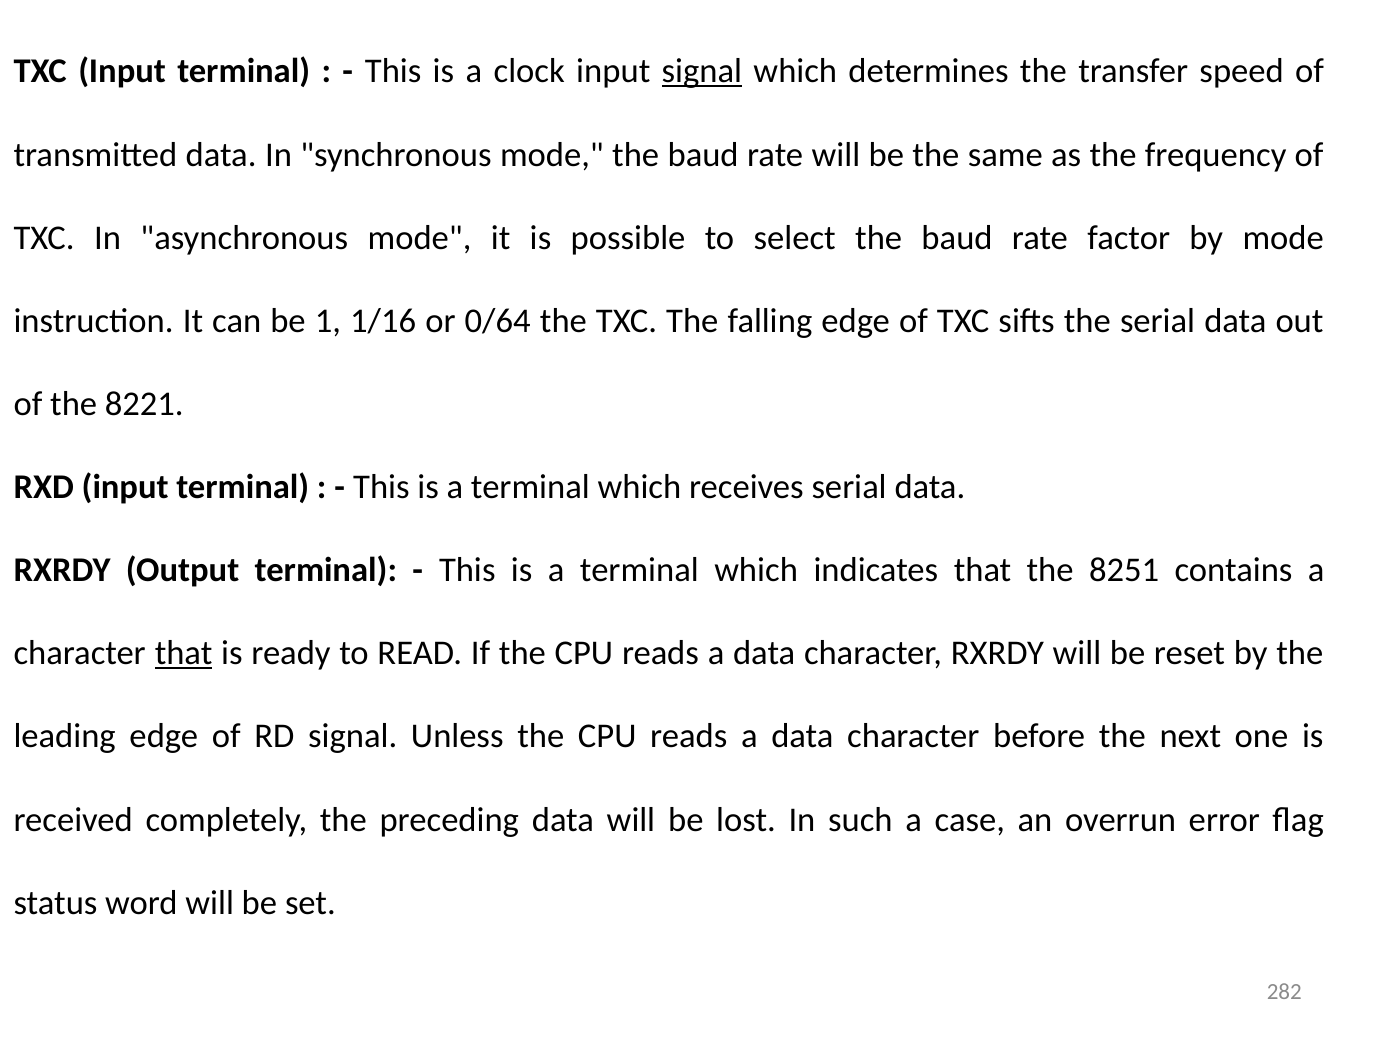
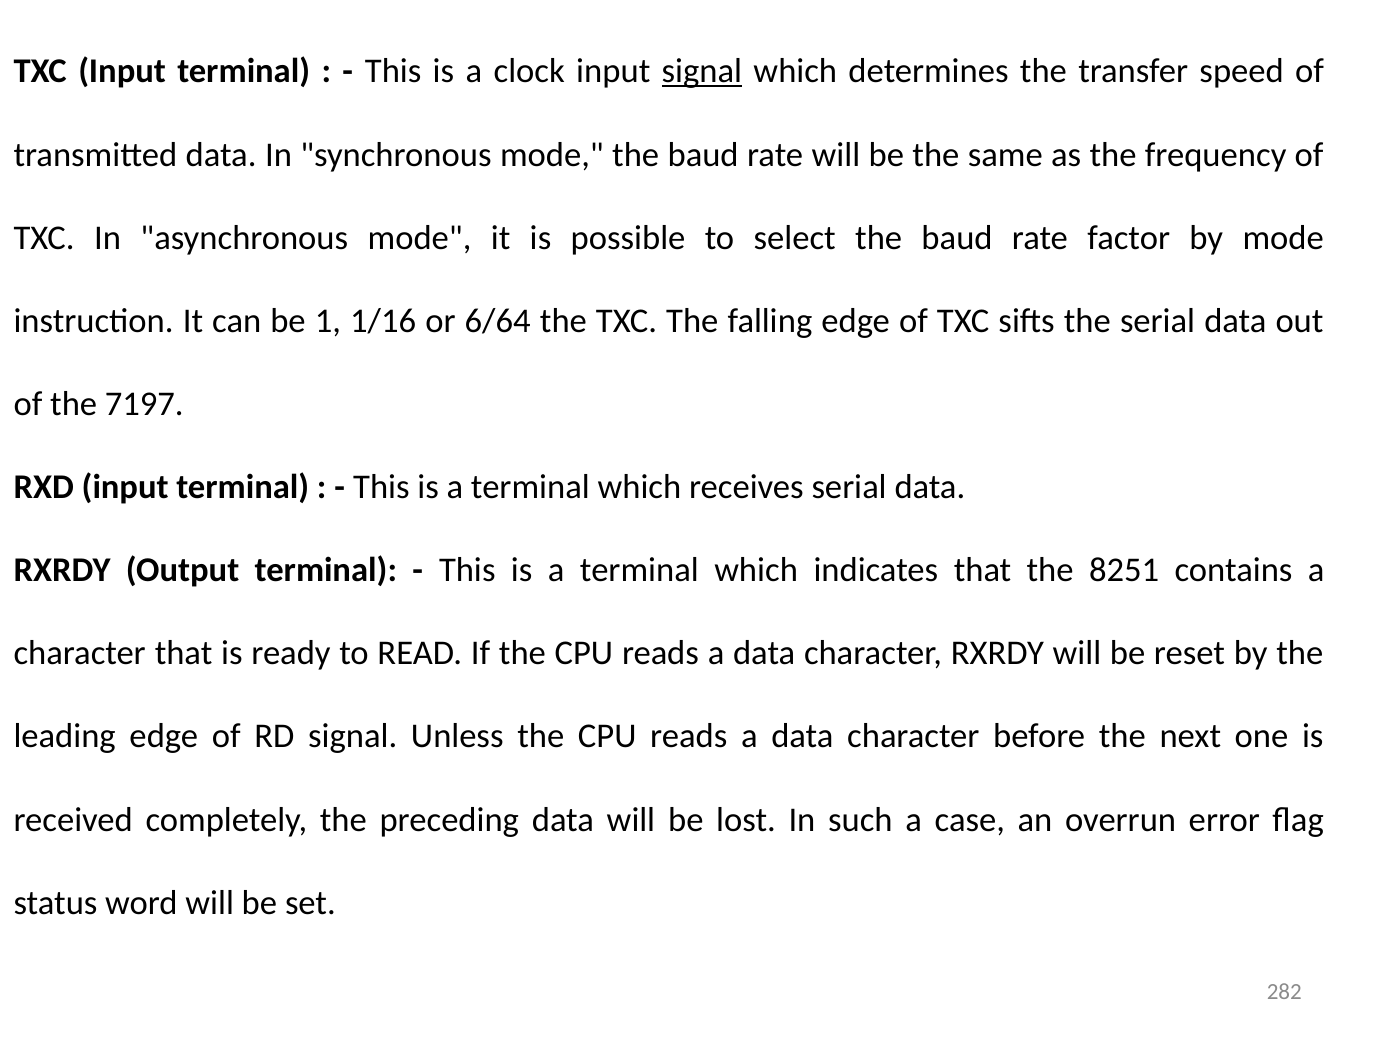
0/64: 0/64 -> 6/64
8221: 8221 -> 7197
that at (184, 653) underline: present -> none
